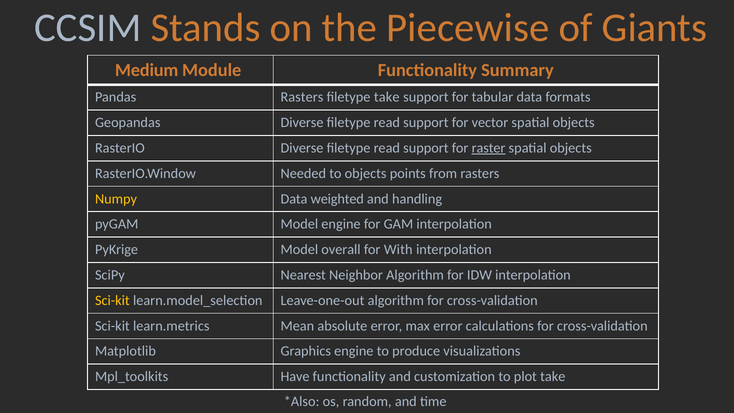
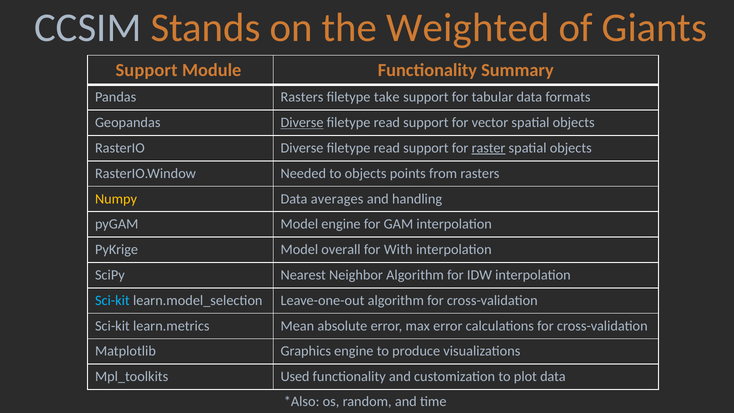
Piecewise: Piecewise -> Weighted
Medium at (147, 70): Medium -> Support
Diverse at (302, 123) underline: none -> present
weighted: weighted -> averages
Sci-kit at (112, 300) colour: yellow -> light blue
Have: Have -> Used
plot take: take -> data
